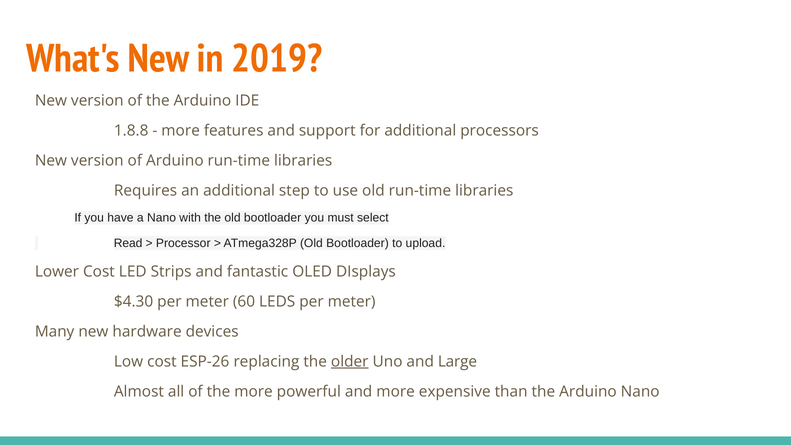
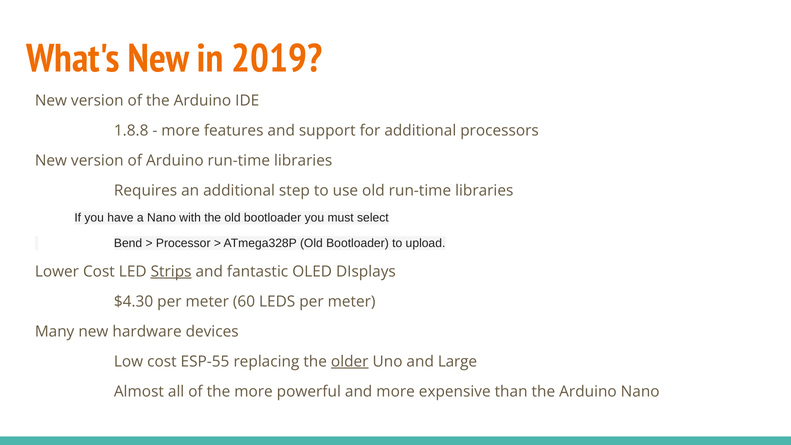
Read: Read -> Bend
Strips underline: none -> present
ESP-26: ESP-26 -> ESP-55
